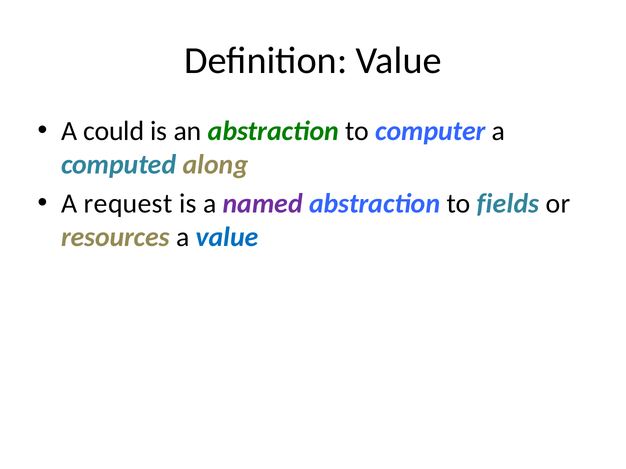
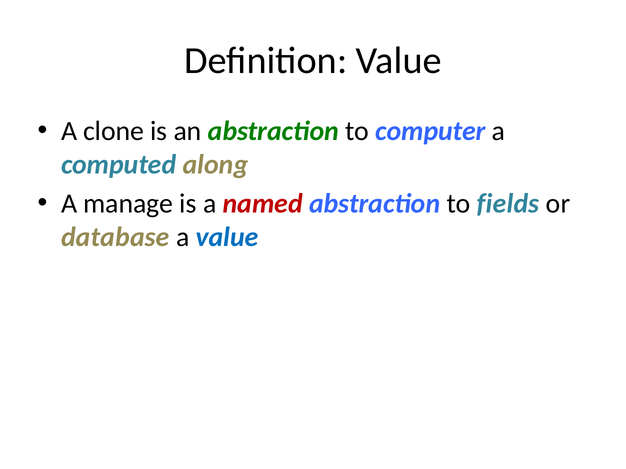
could: could -> clone
request: request -> manage
named colour: purple -> red
resources: resources -> database
